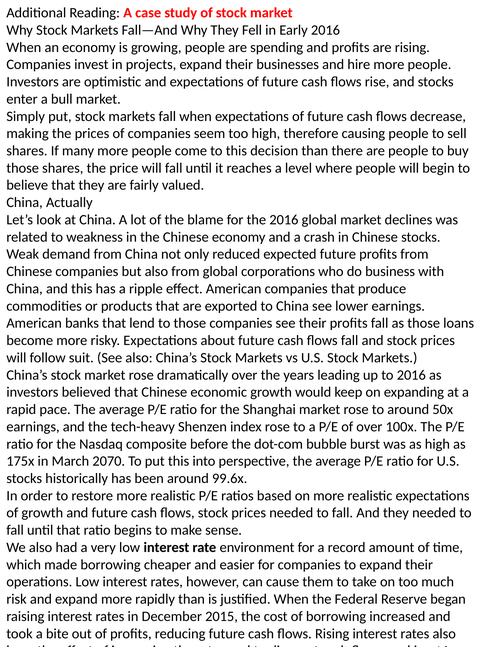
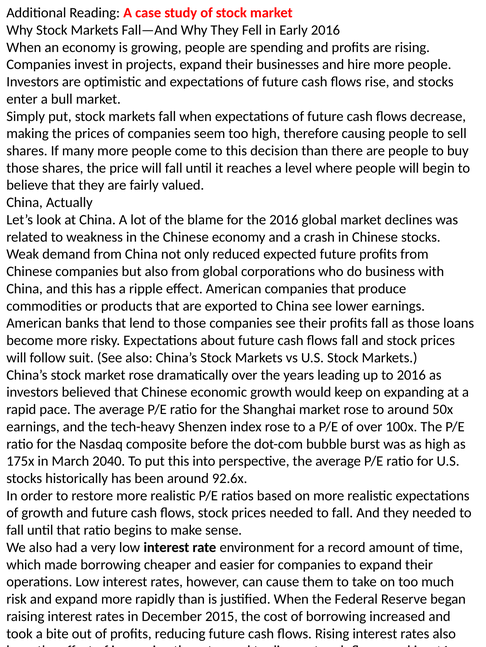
2070: 2070 -> 2040
99.6x: 99.6x -> 92.6x
